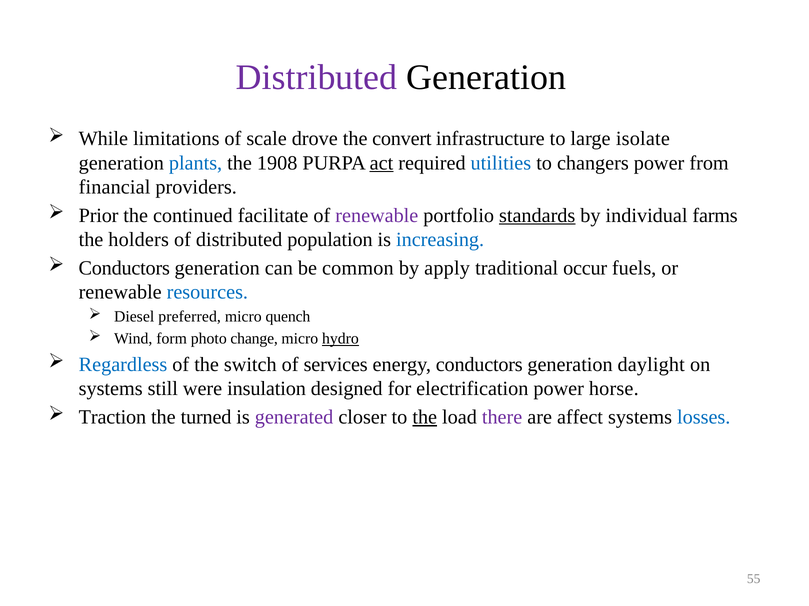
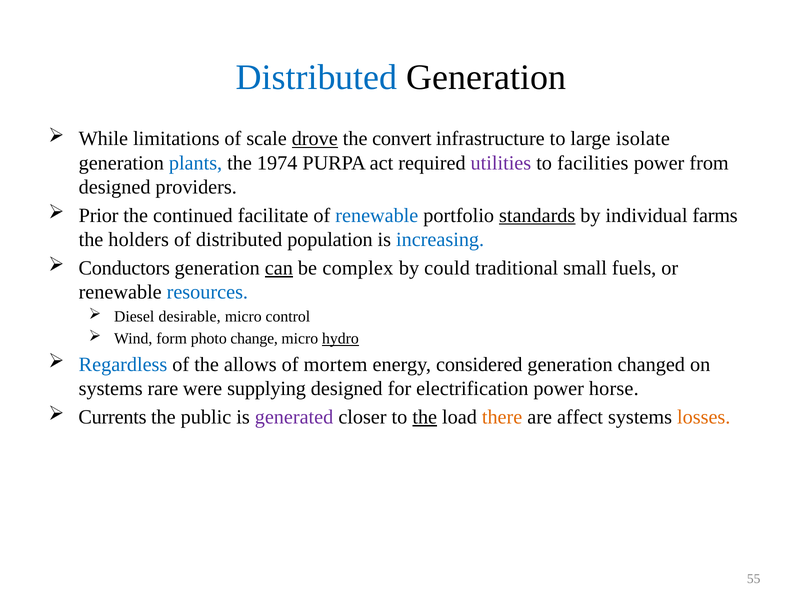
Distributed at (317, 77) colour: purple -> blue
drove underline: none -> present
1908: 1908 -> 1974
act underline: present -> none
utilities colour: blue -> purple
changers: changers -> facilities
financial at (115, 187): financial -> designed
renewable at (377, 216) colour: purple -> blue
can underline: none -> present
common: common -> complex
apply: apply -> could
occur: occur -> small
preferred: preferred -> desirable
quench: quench -> control
switch: switch -> allows
services: services -> mortem
energy conductors: conductors -> considered
daylight: daylight -> changed
still: still -> rare
insulation: insulation -> supplying
Traction: Traction -> Currents
turned: turned -> public
there colour: purple -> orange
losses colour: blue -> orange
